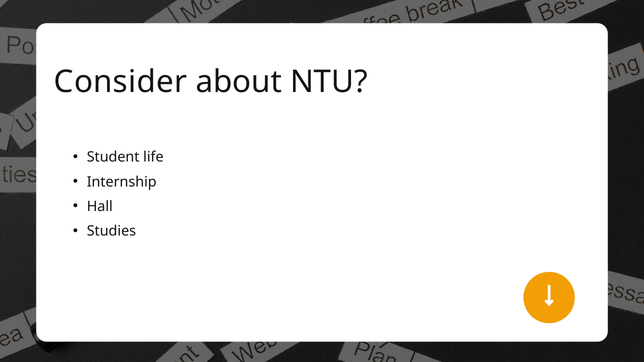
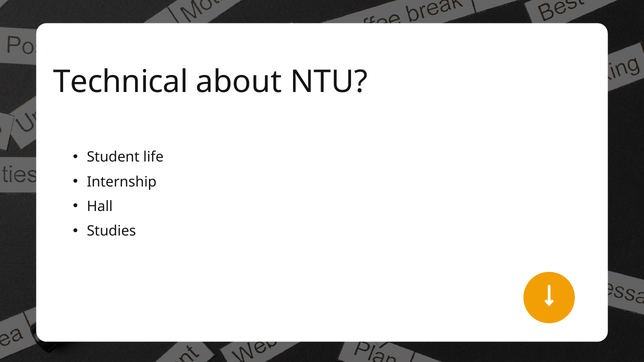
Consider: Consider -> Technical
